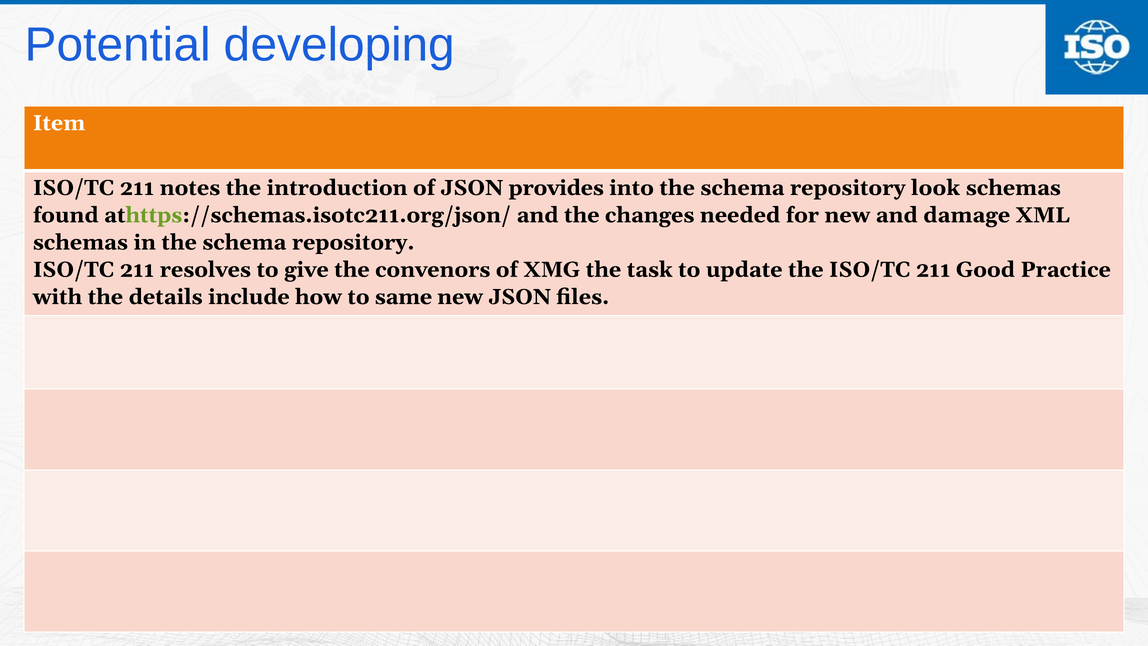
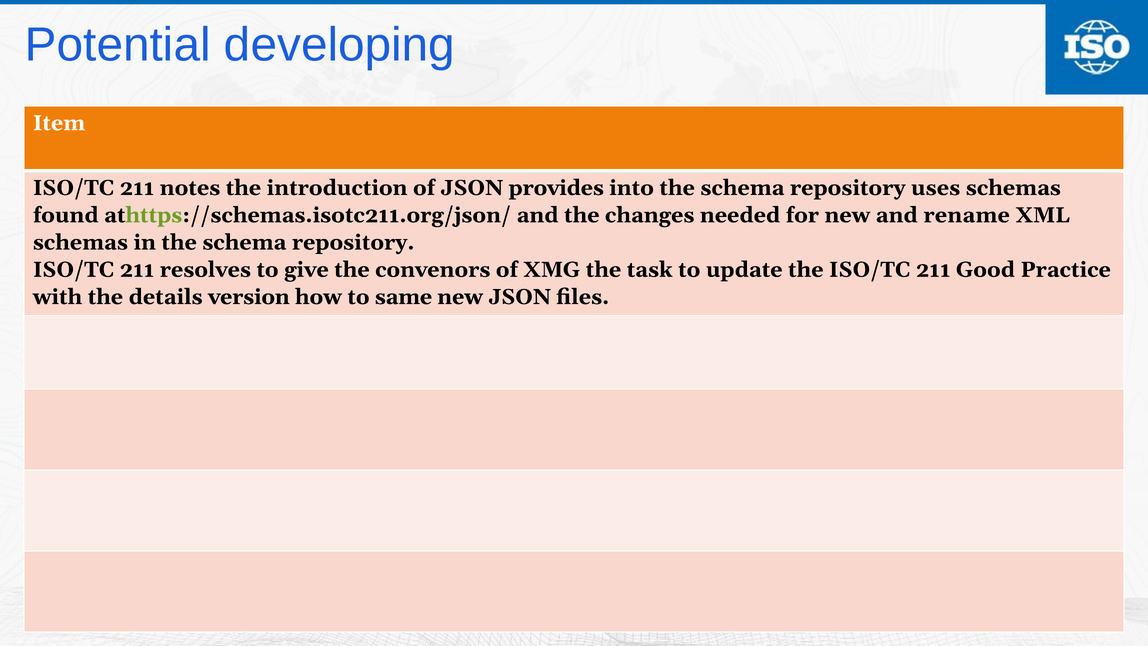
look: look -> uses
damage: damage -> rename
include: include -> version
